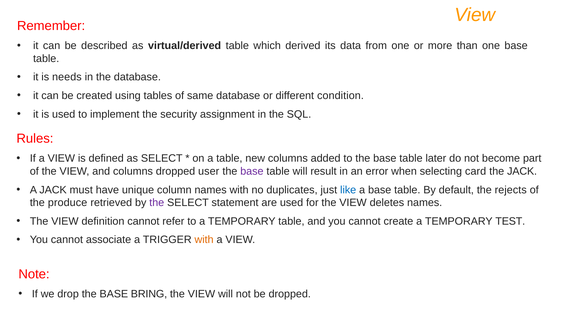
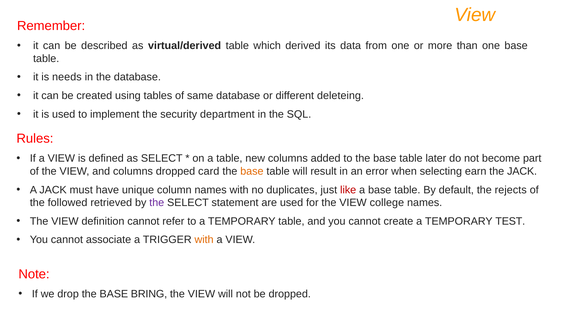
condition: condition -> deleteing
assignment: assignment -> department
user: user -> card
base at (252, 171) colour: purple -> orange
card: card -> earn
like colour: blue -> red
produce: produce -> followed
deletes: deletes -> college
